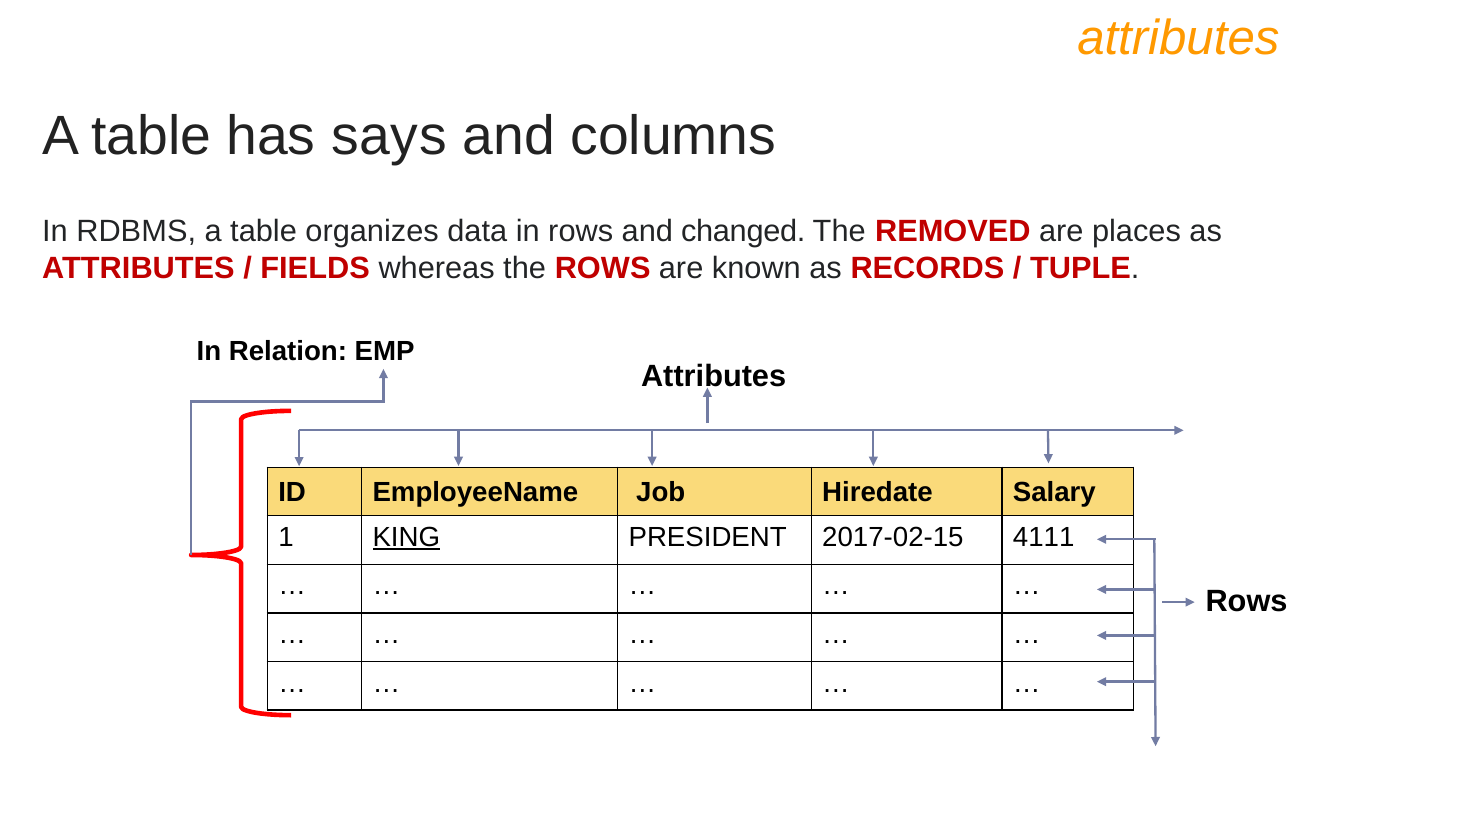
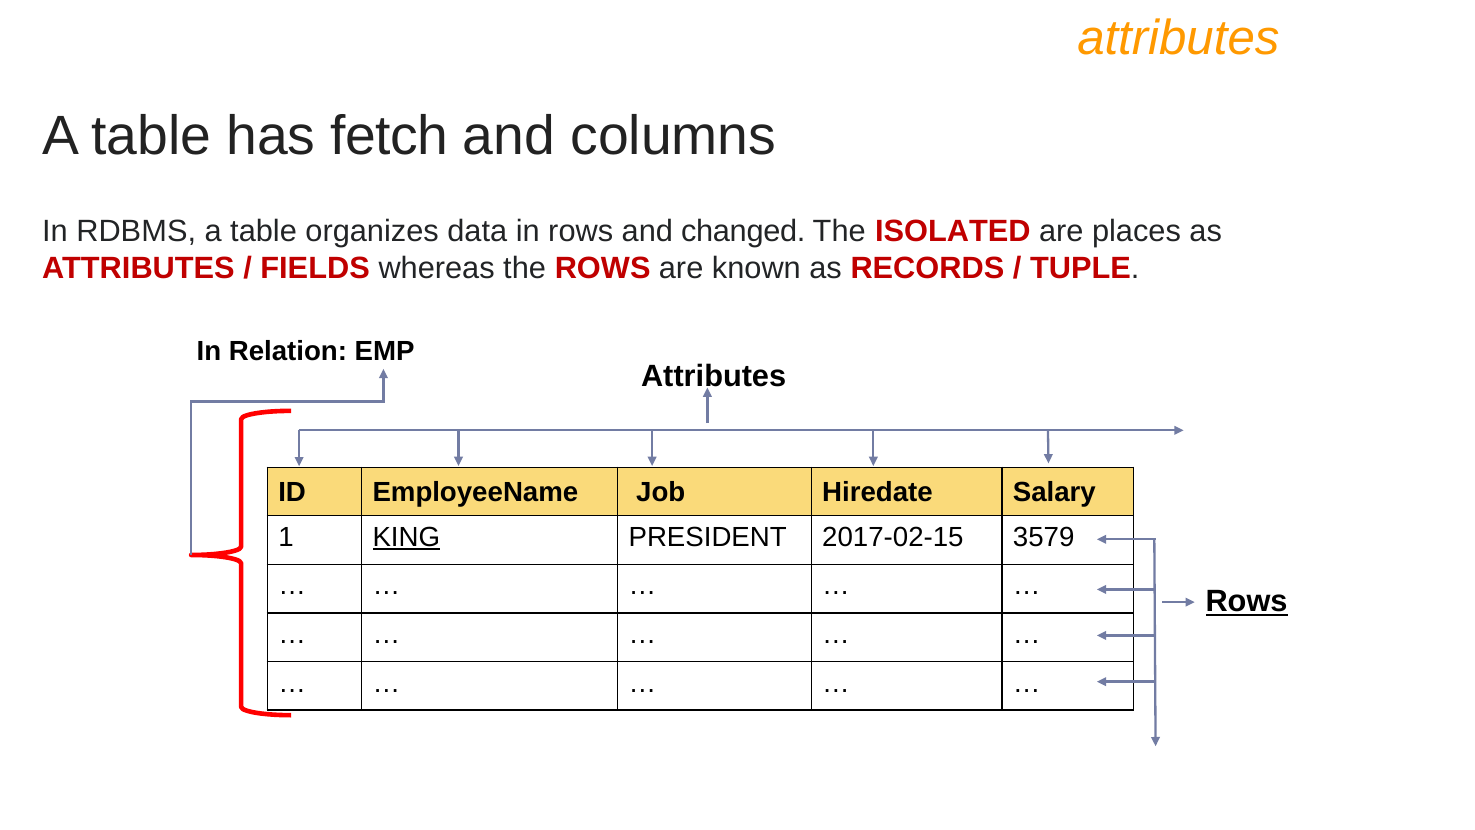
says: says -> fetch
REMOVED: REMOVED -> ISOLATED
4111: 4111 -> 3579
Rows at (1247, 602) underline: none -> present
